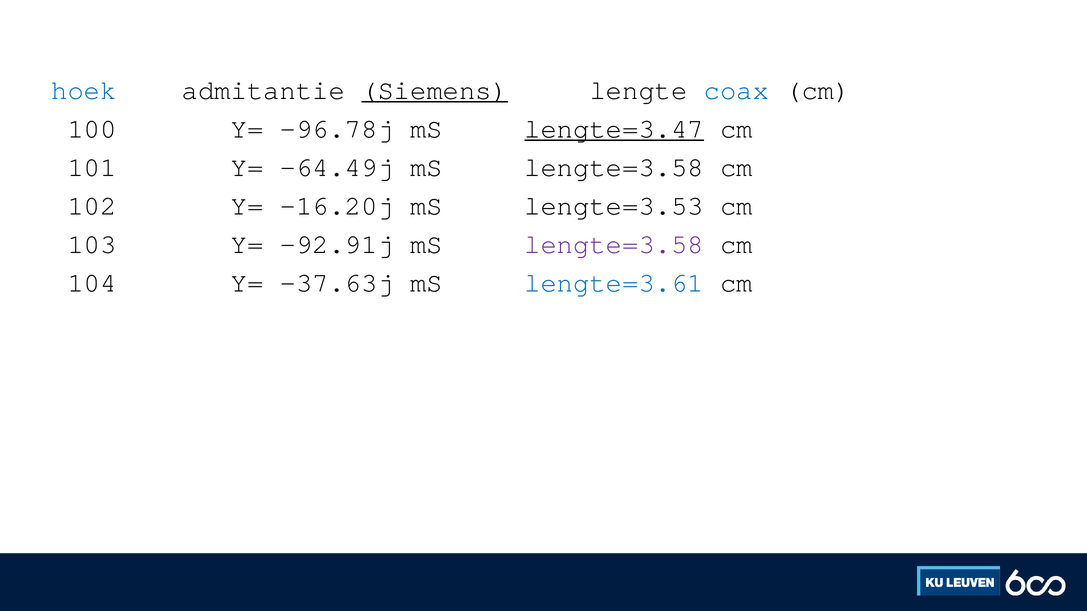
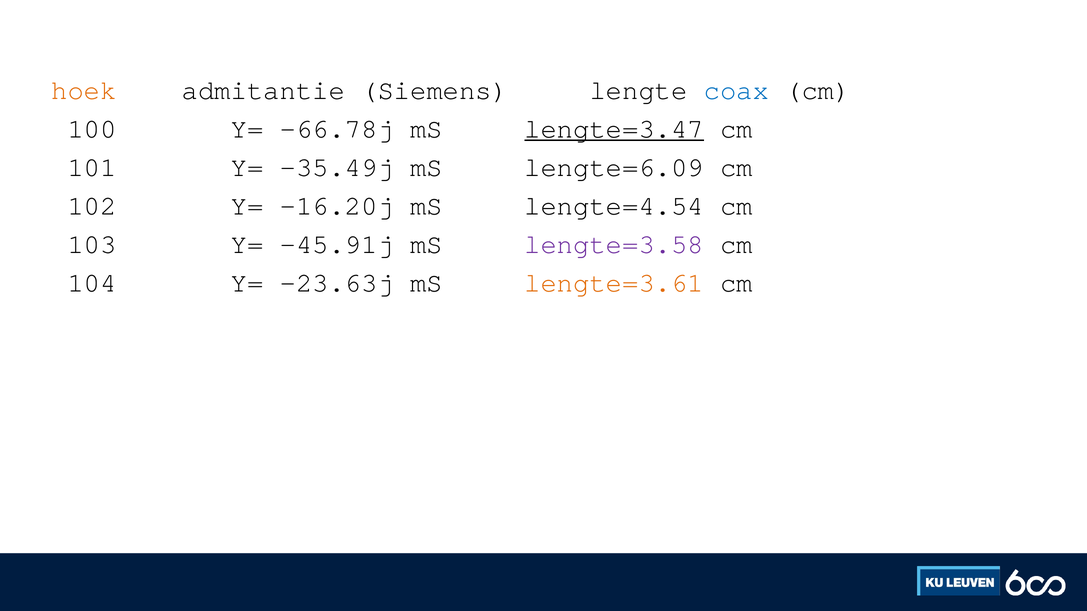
hoek colour: blue -> orange
Siemens underline: present -> none
-96.78j: -96.78j -> -66.78j
-64.49j: -64.49j -> -35.49j
lengte=3.58 at (614, 167): lengte=3.58 -> lengte=6.09
lengte=3.53: lengte=3.53 -> lengte=4.54
-92.91j: -92.91j -> -45.91j
-37.63j: -37.63j -> -23.63j
lengte=3.61 colour: blue -> orange
